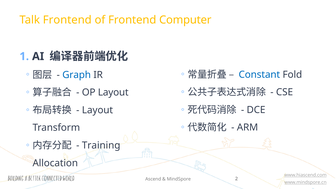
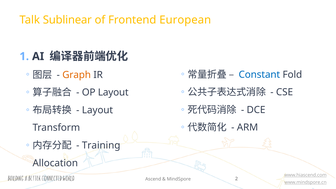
Talk Frontend: Frontend -> Sublinear
Computer: Computer -> European
Graph colour: blue -> orange
